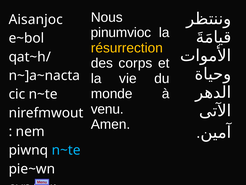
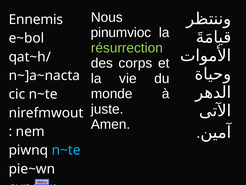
Aisanjoc: Aisanjoc -> Ennemis
résurrection colour: yellow -> light green
venu: venu -> juste
